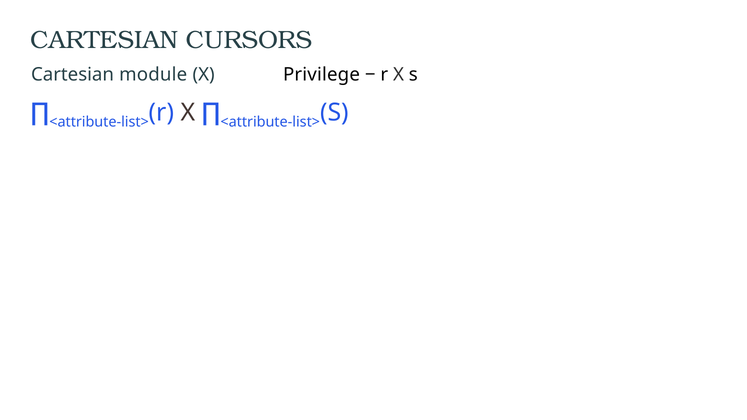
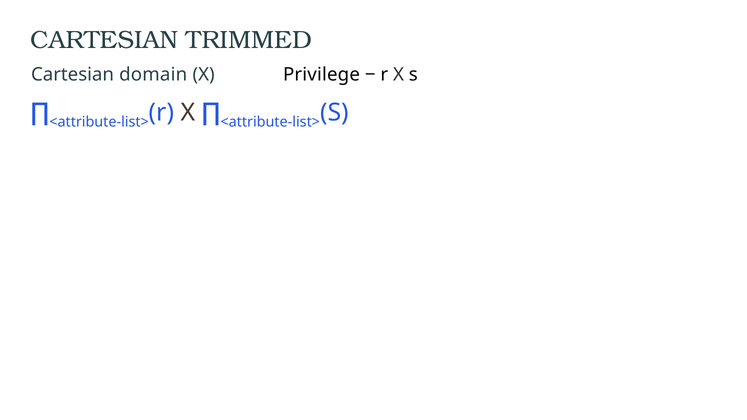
CURSORS: CURSORS -> TRIMMED
module: module -> domain
